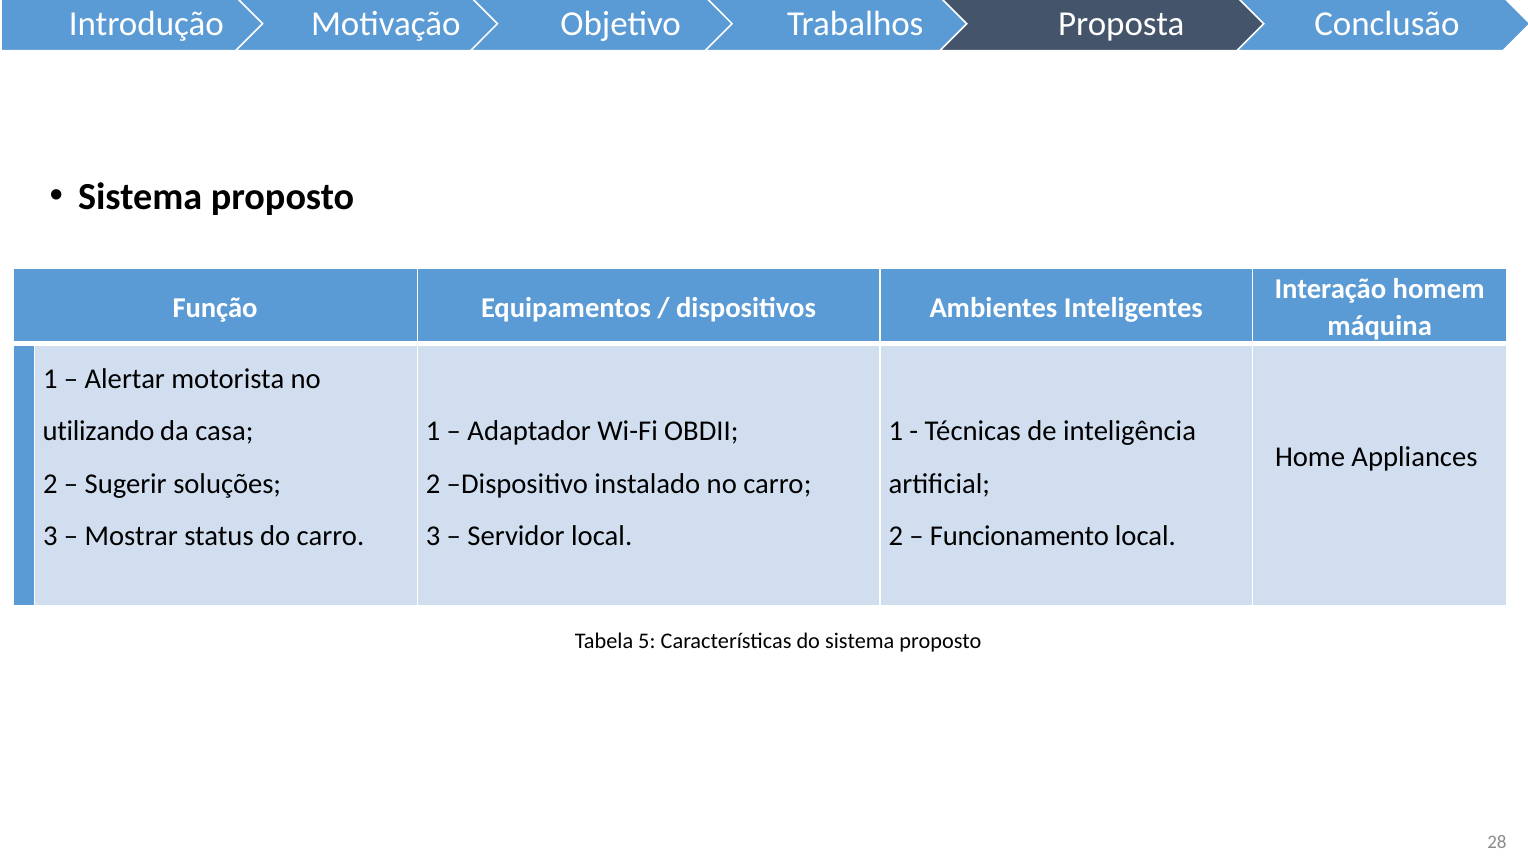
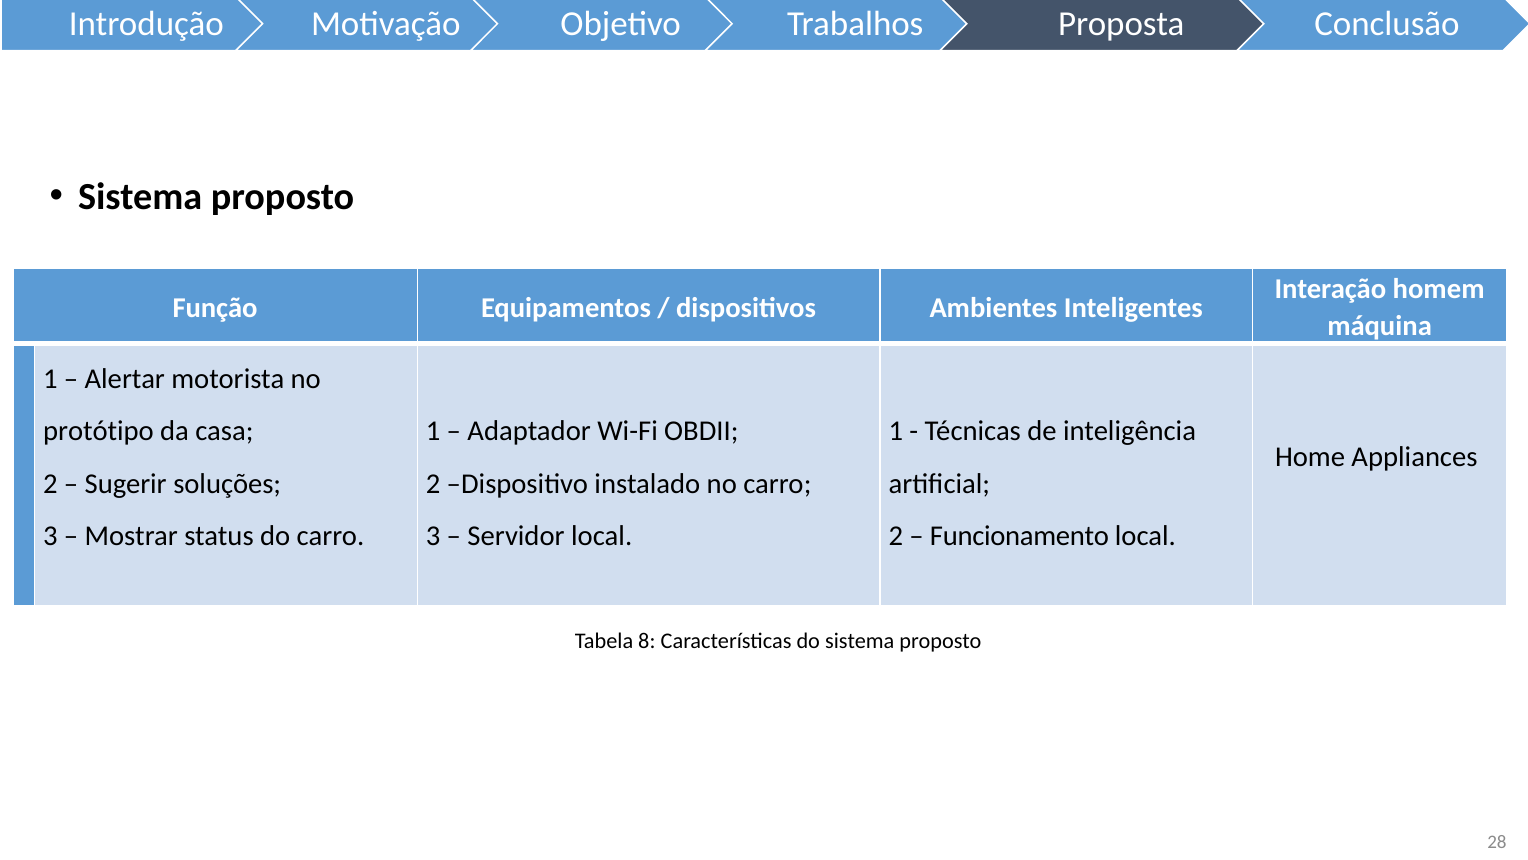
utilizando: utilizando -> protótipo
5: 5 -> 8
